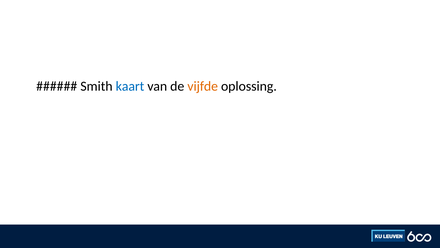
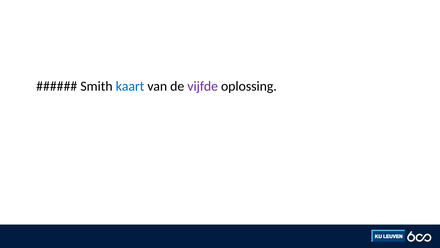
vijfde colour: orange -> purple
